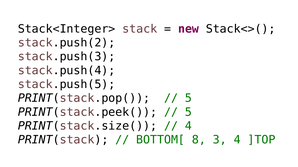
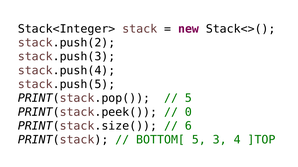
5 at (188, 112): 5 -> 0
4 at (188, 126): 4 -> 6
BOTTOM[ 8: 8 -> 5
